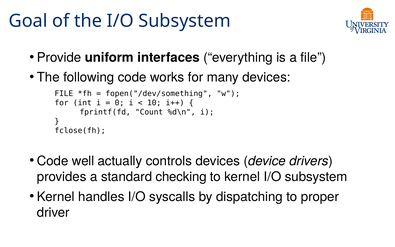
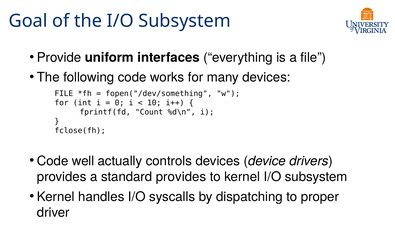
standard checking: checking -> provides
